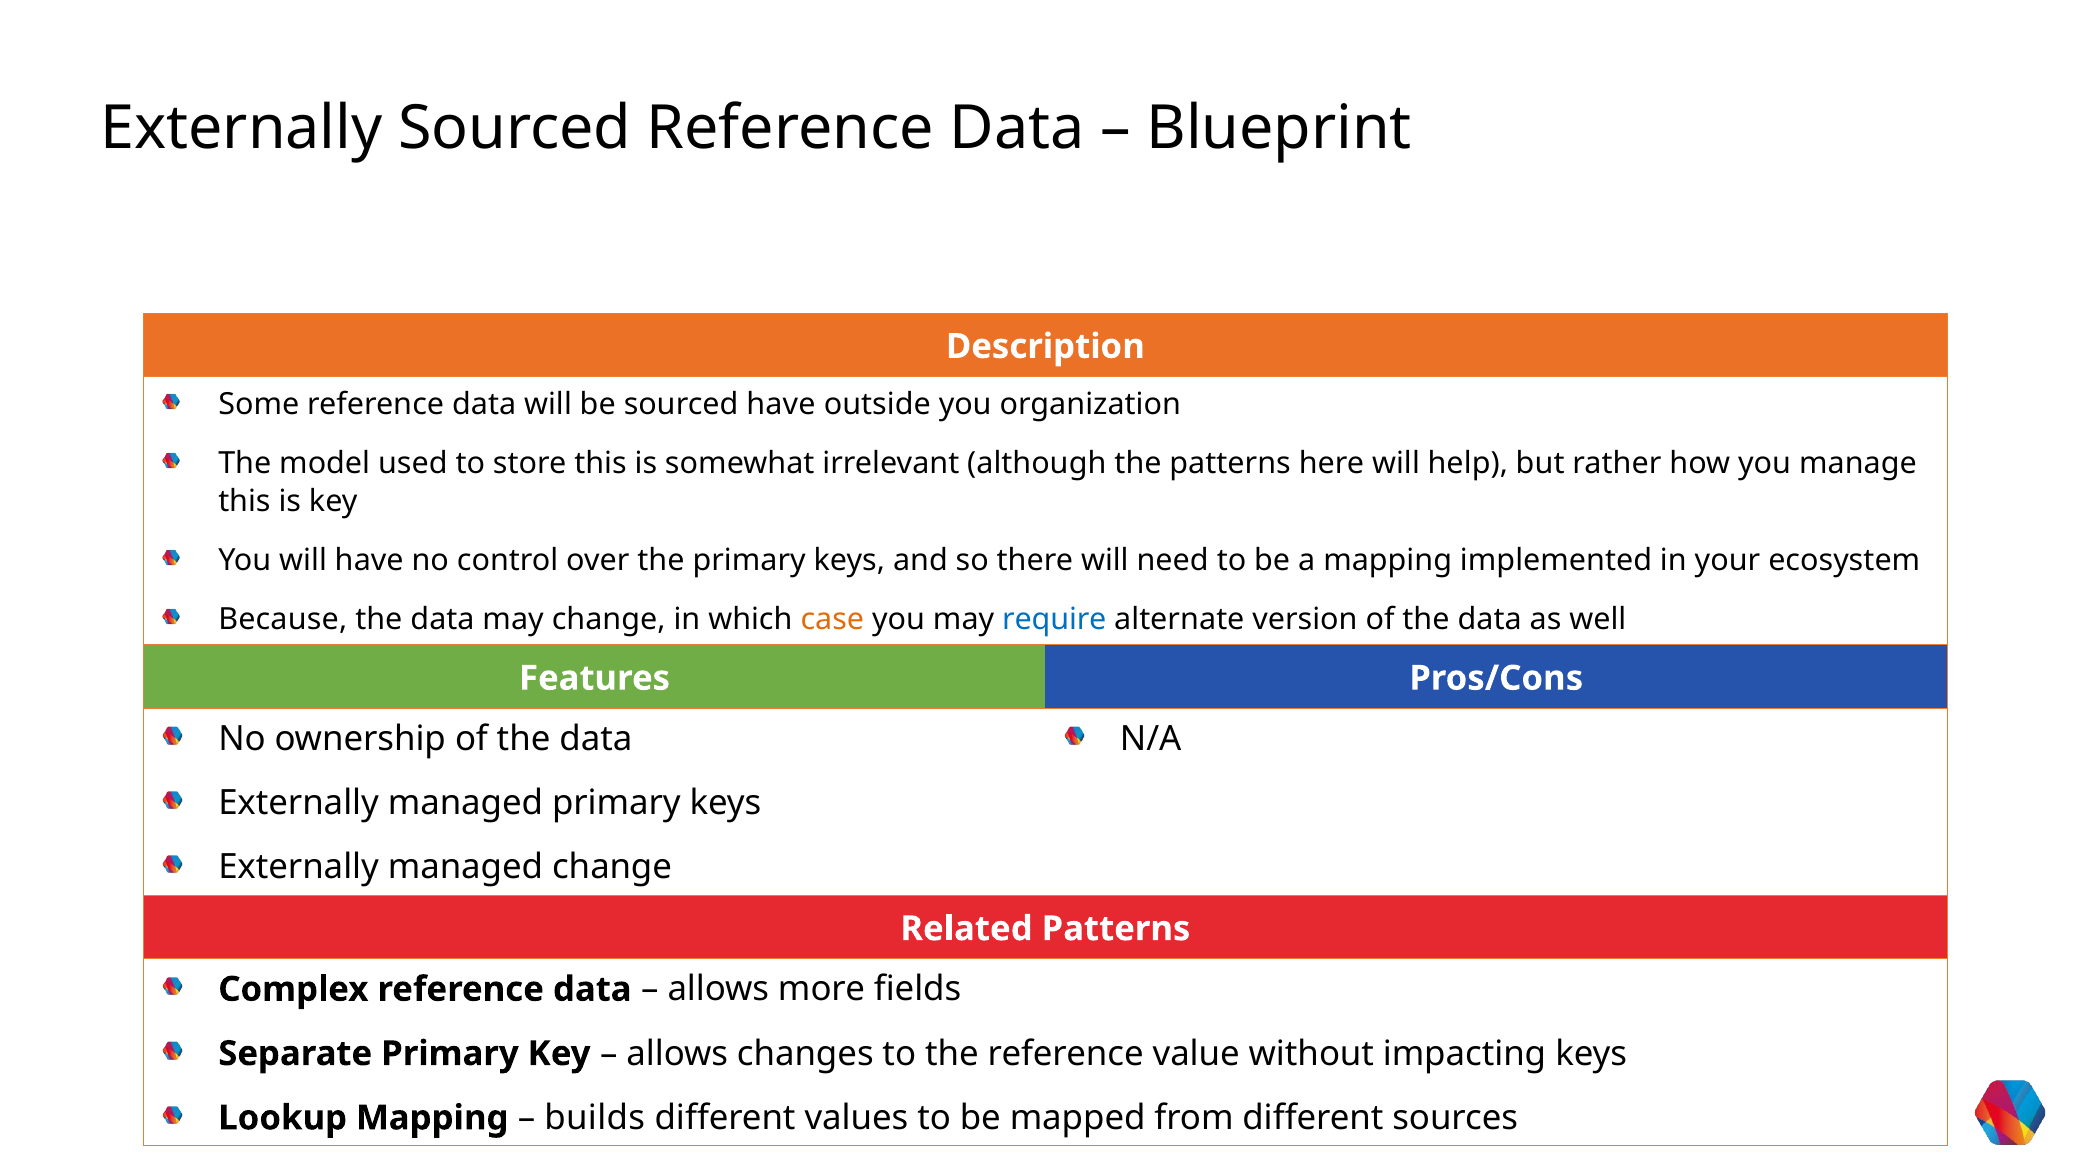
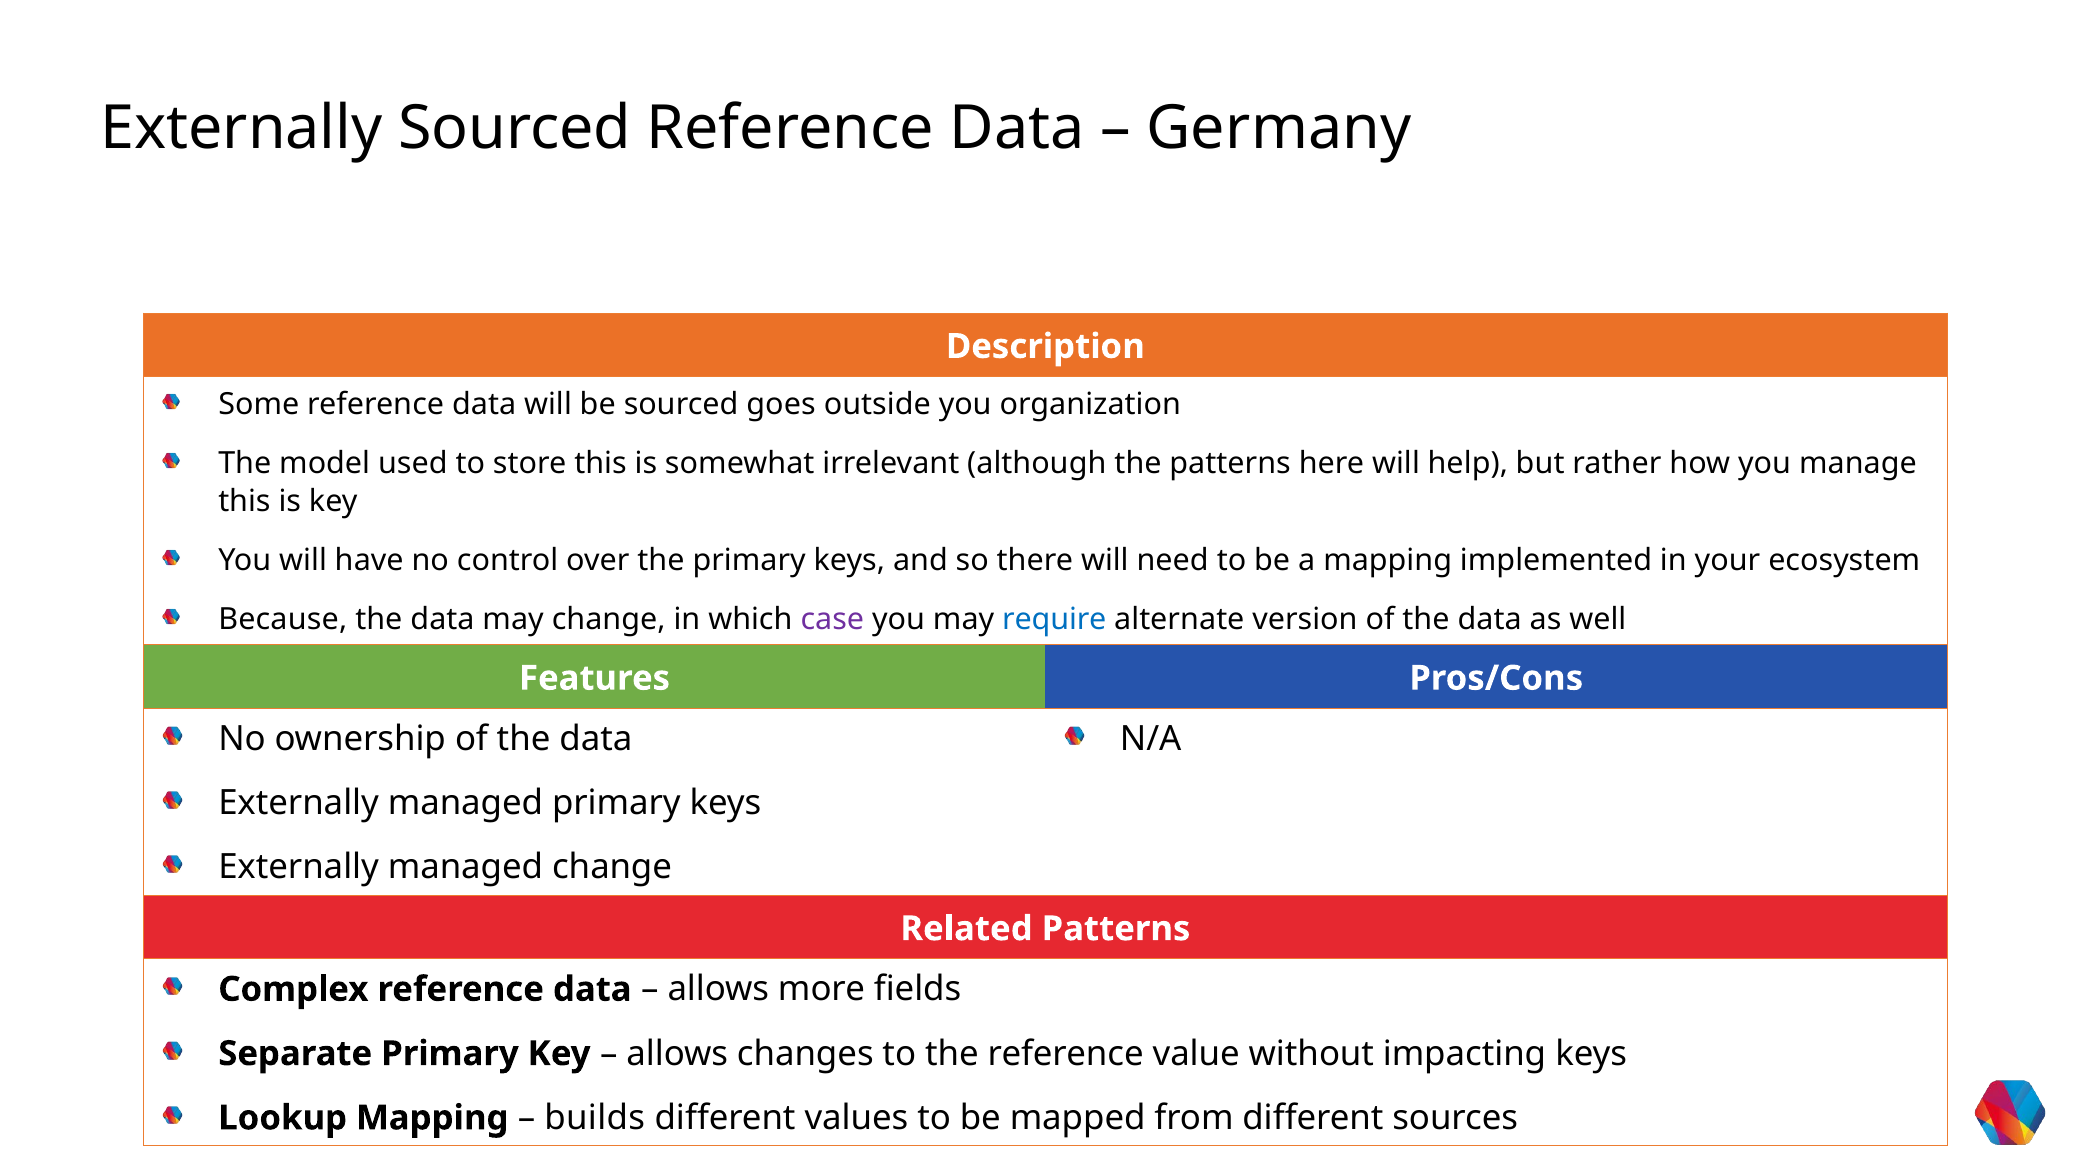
Blueprint: Blueprint -> Germany
sourced have: have -> goes
case colour: orange -> purple
